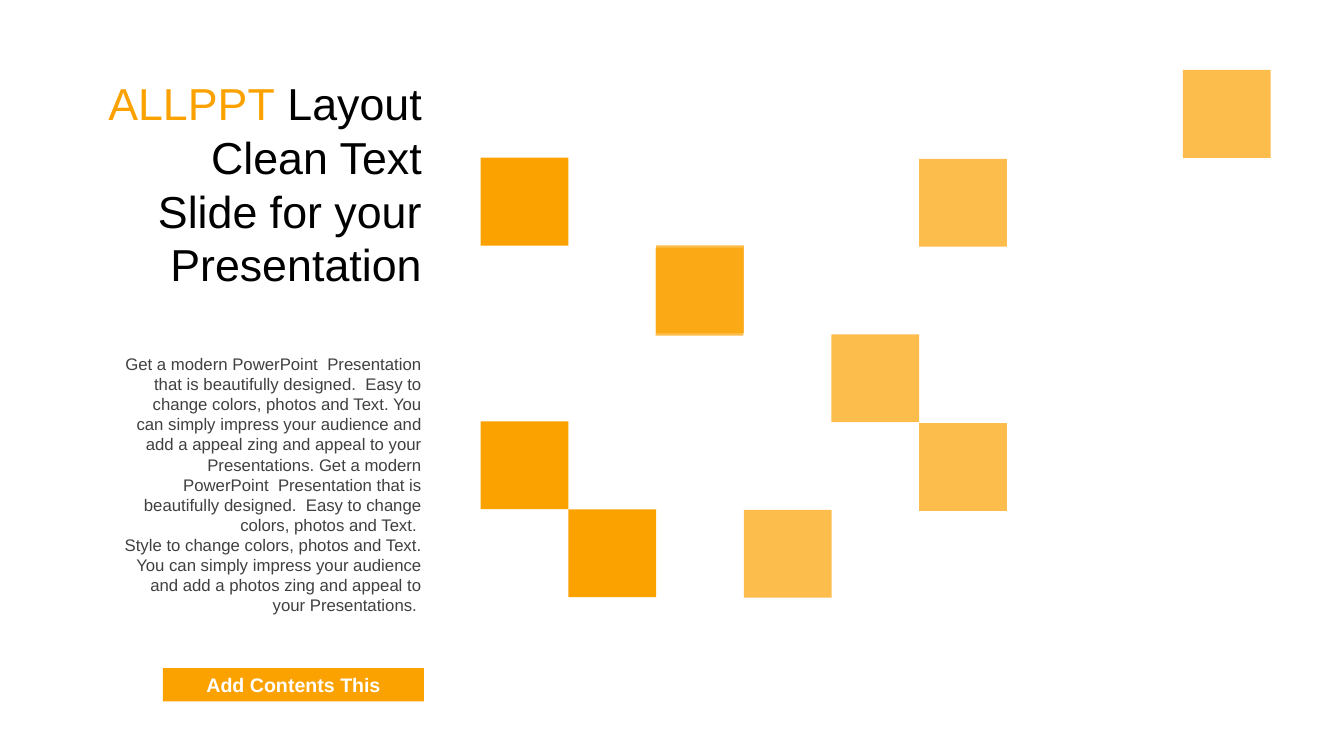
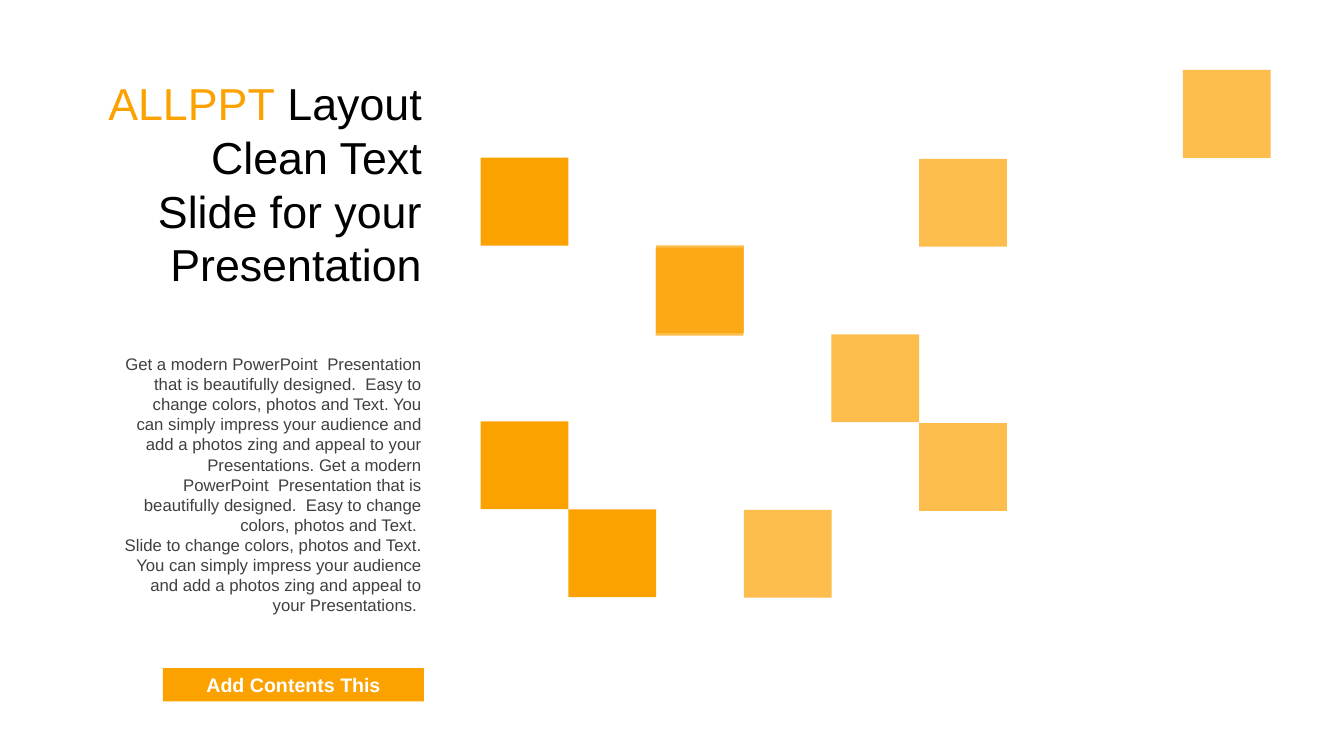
appeal at (217, 445): appeal -> photos
Style at (143, 546): Style -> Slide
